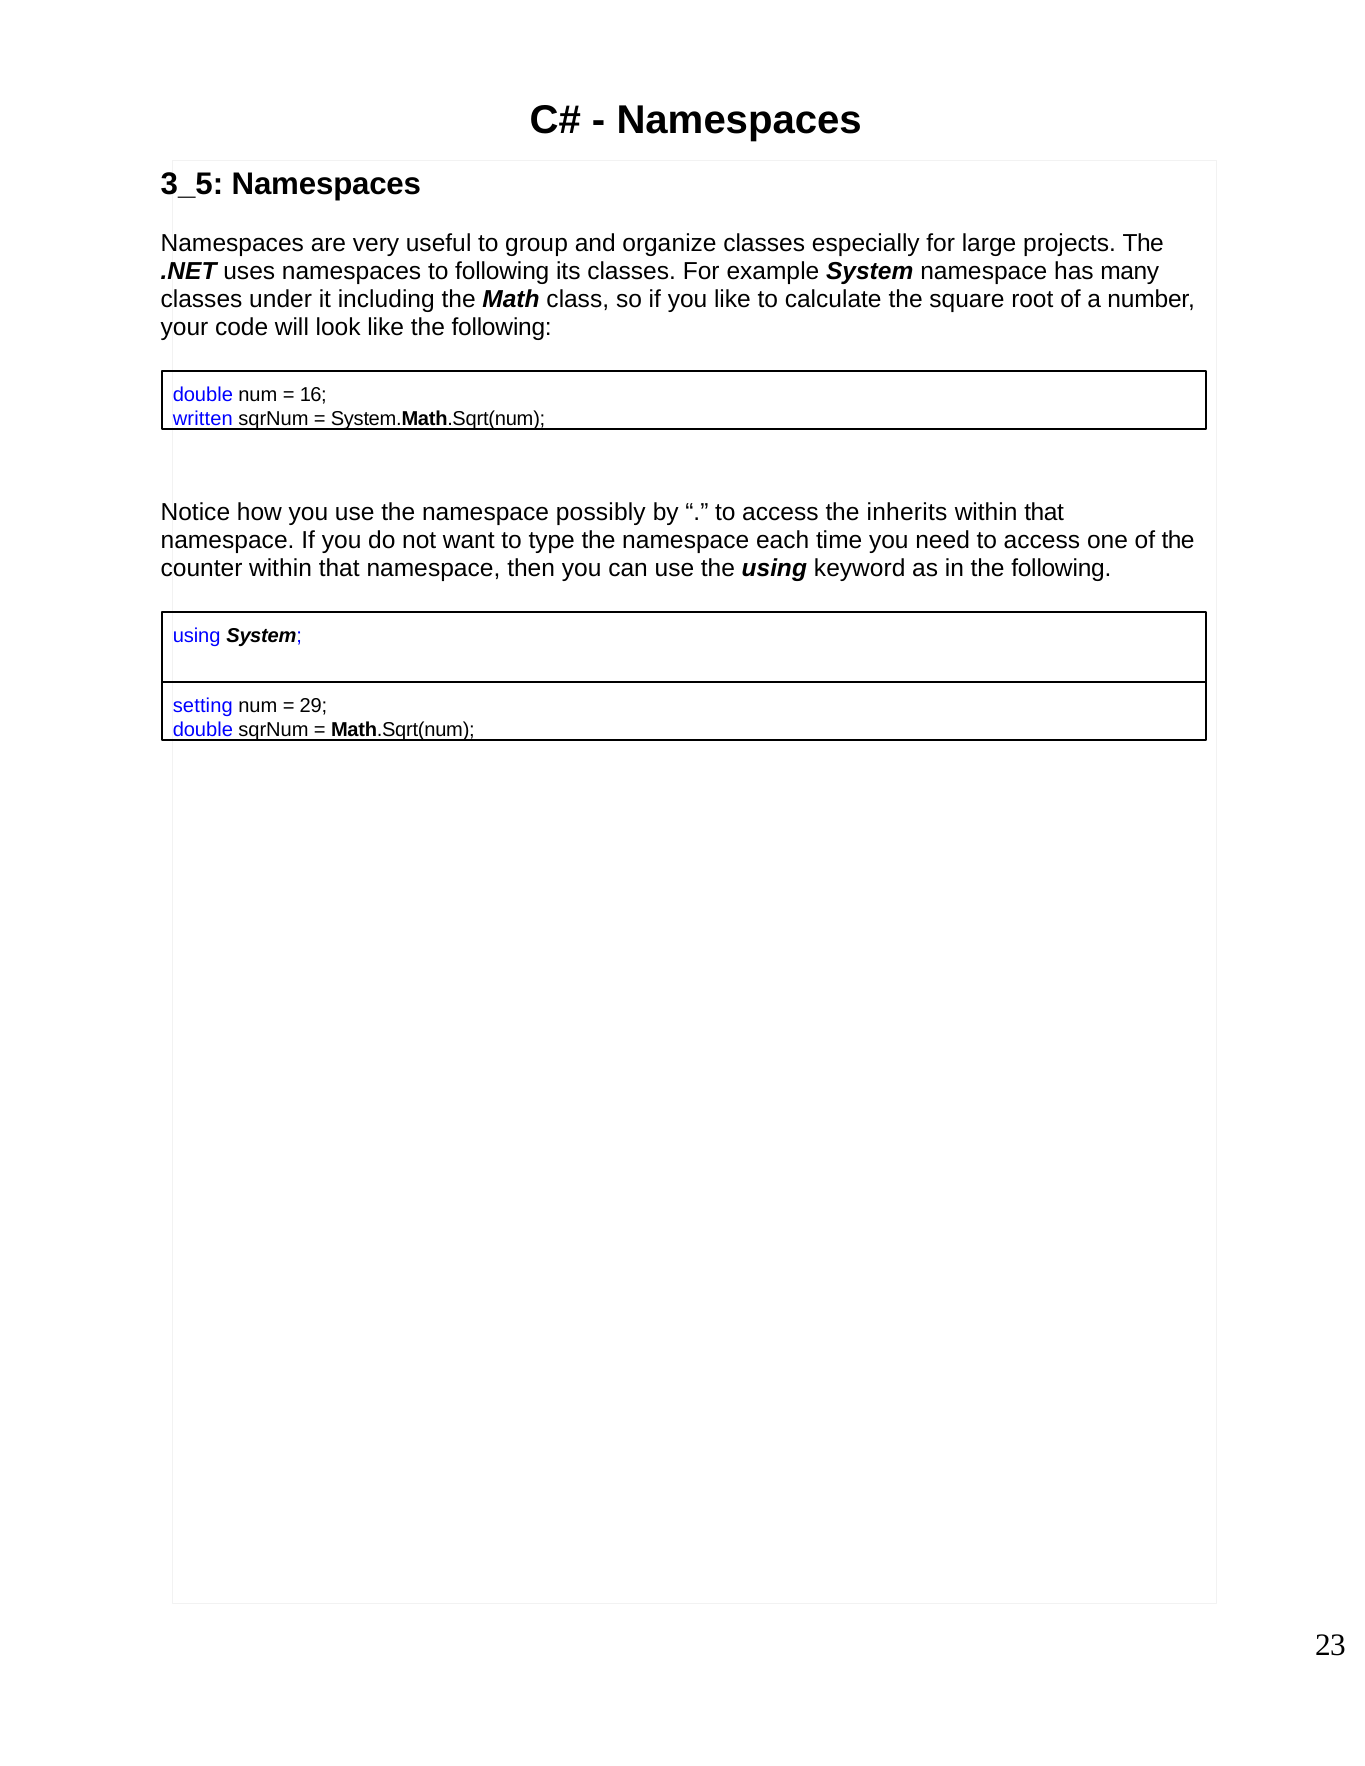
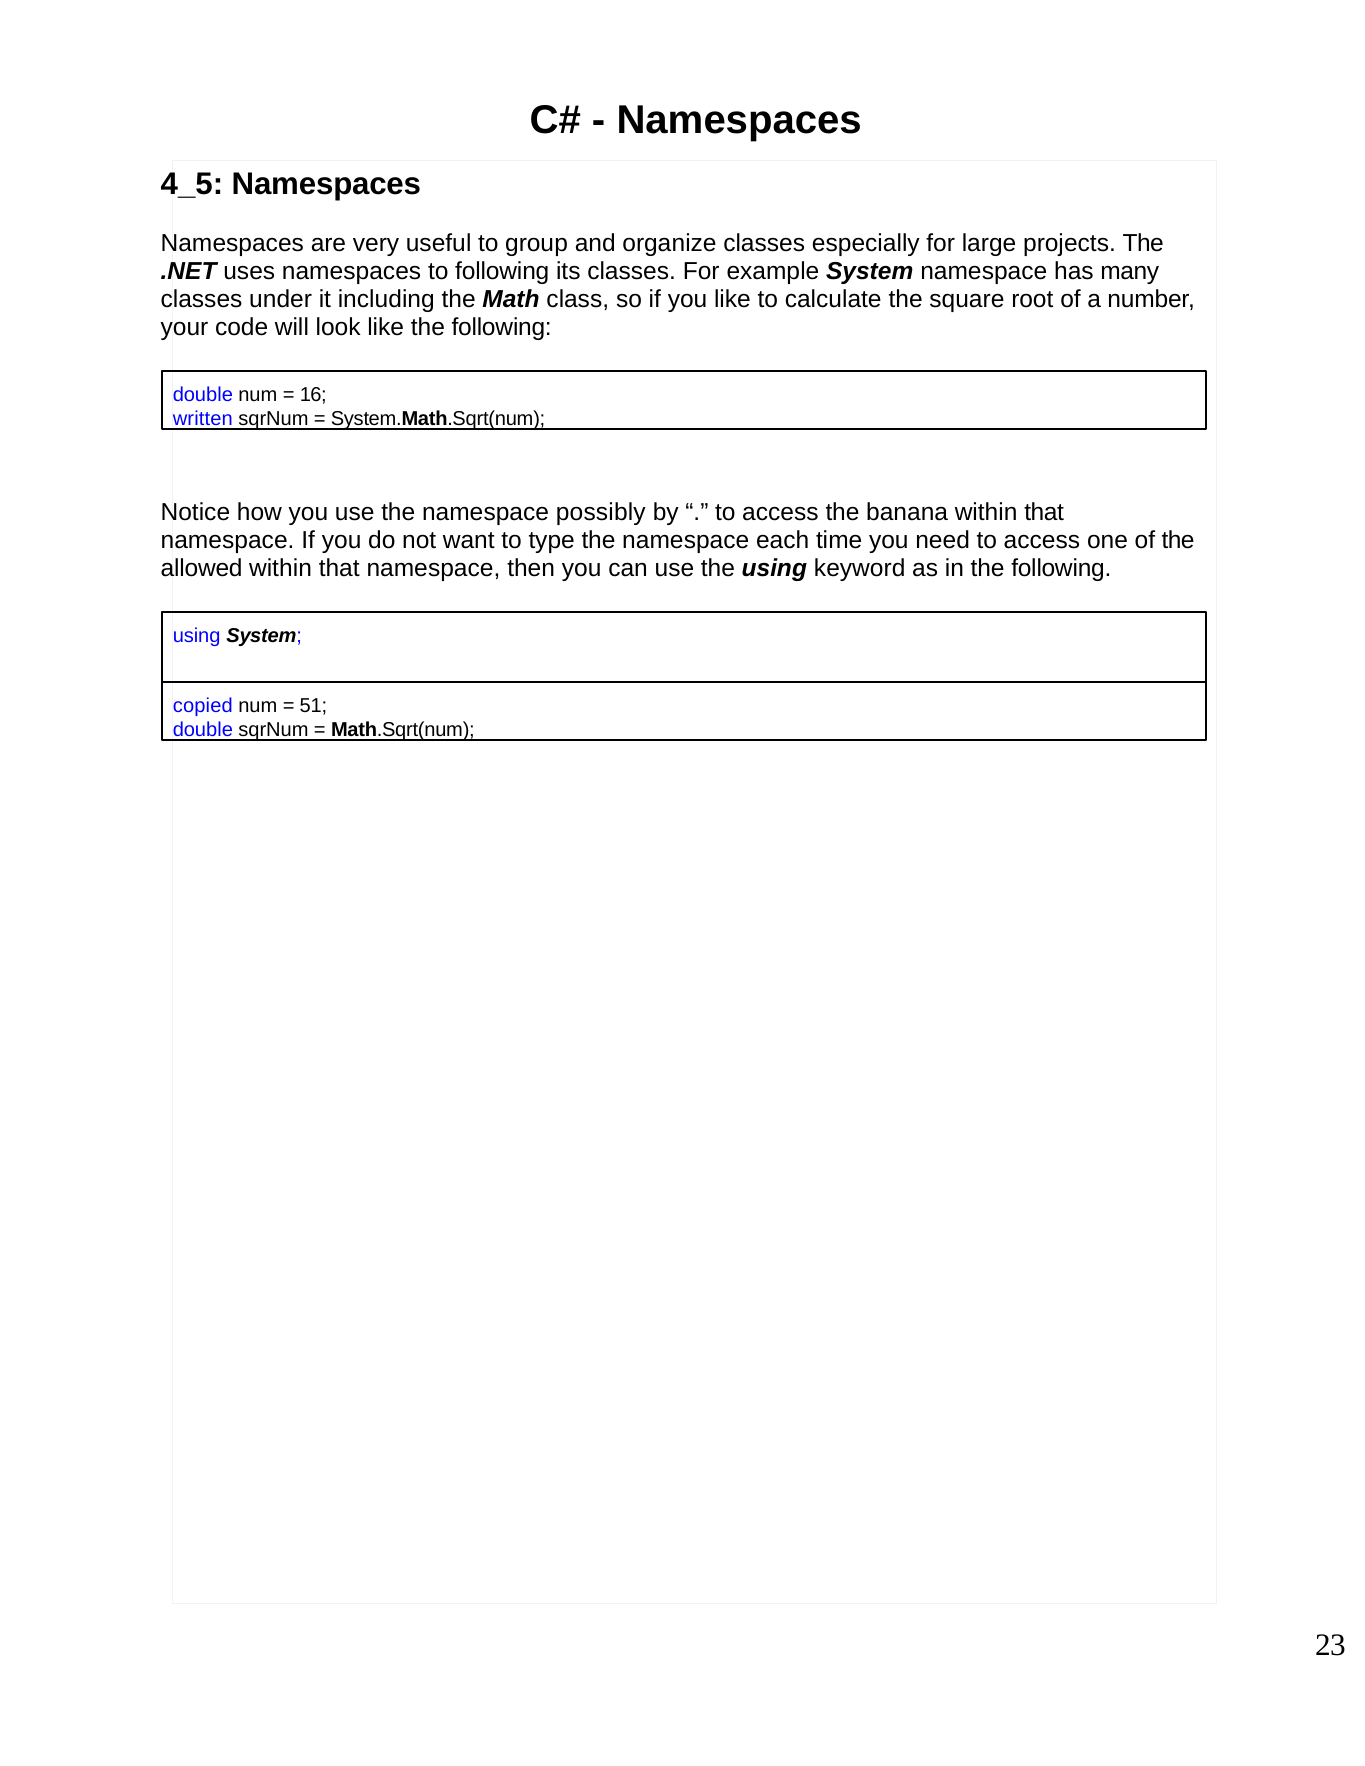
3_5: 3_5 -> 4_5
inherits: inherits -> banana
counter: counter -> allowed
setting: setting -> copied
29: 29 -> 51
